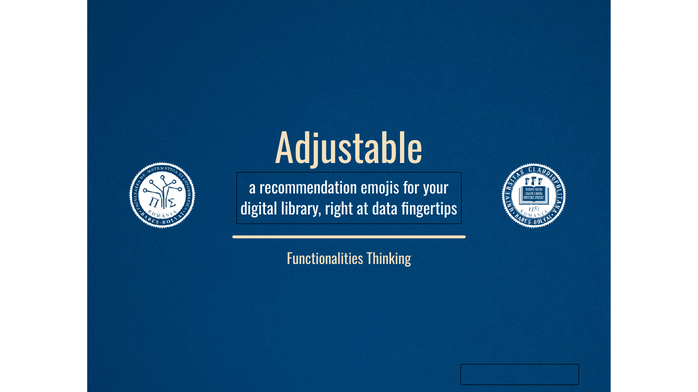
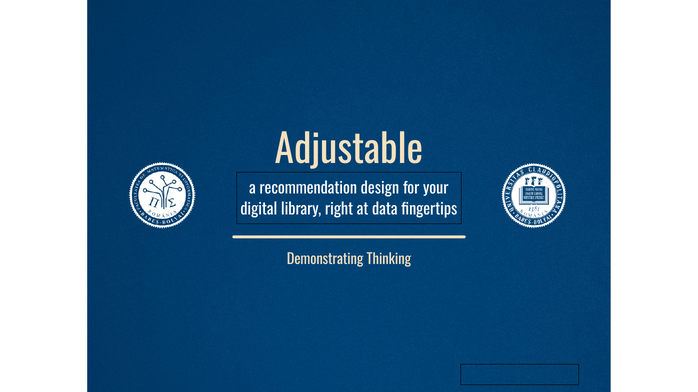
emojis: emojis -> design
Functionalities: Functionalities -> Demonstrating
